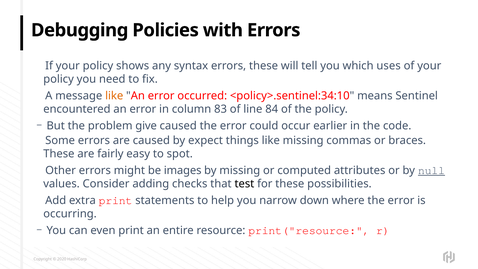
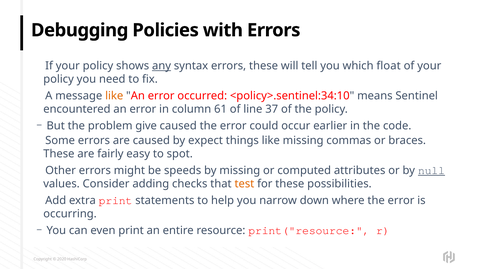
any underline: none -> present
uses: uses -> float
83: 83 -> 61
84: 84 -> 37
images: images -> speeds
test colour: black -> orange
